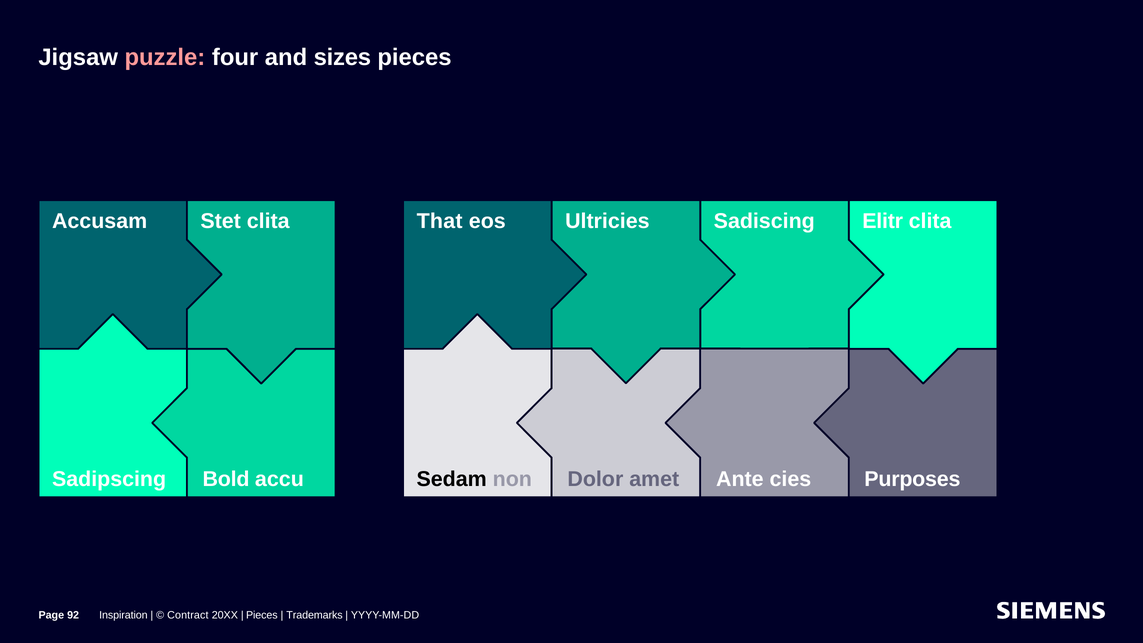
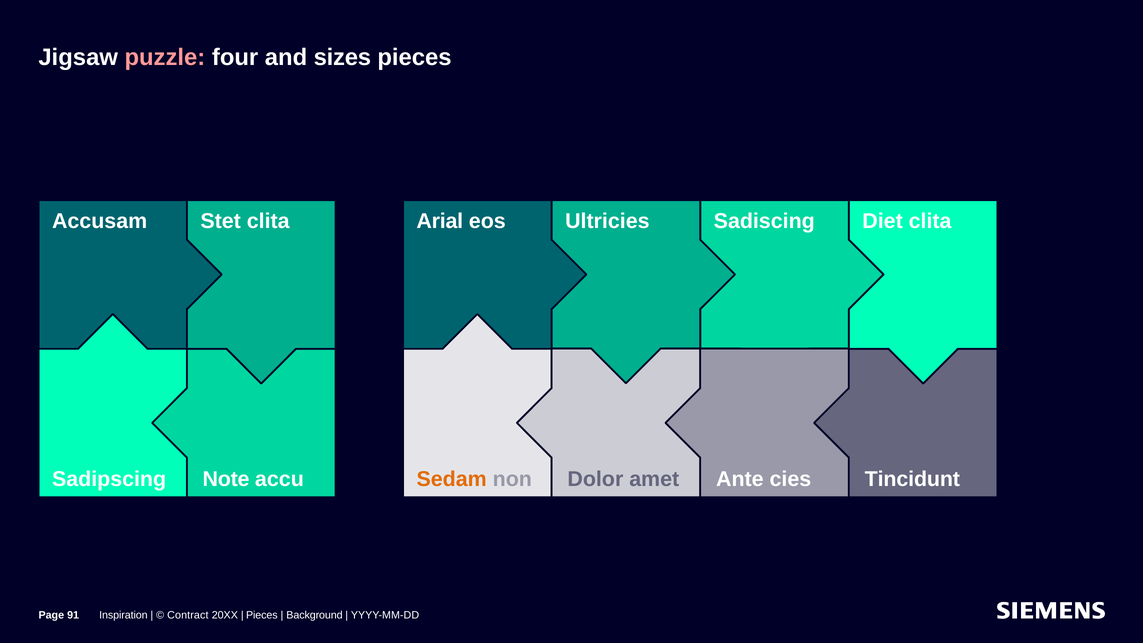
That: That -> Arial
Elitr: Elitr -> Diet
Bold: Bold -> Note
Sedam colour: black -> orange
Purposes: Purposes -> Tincidunt
92: 92 -> 91
Trademarks: Trademarks -> Background
